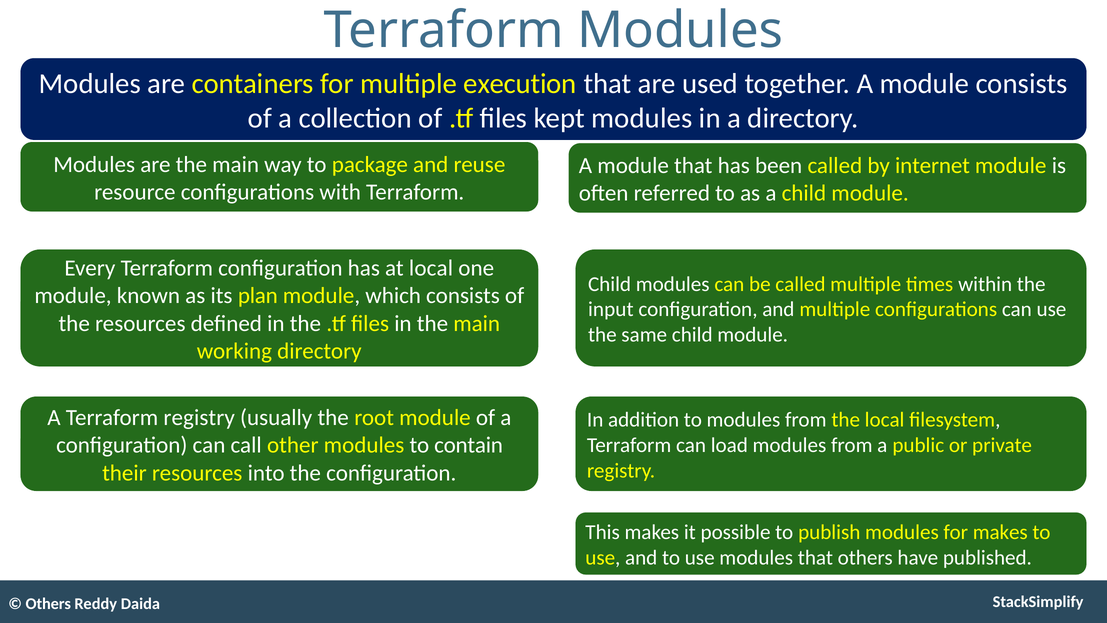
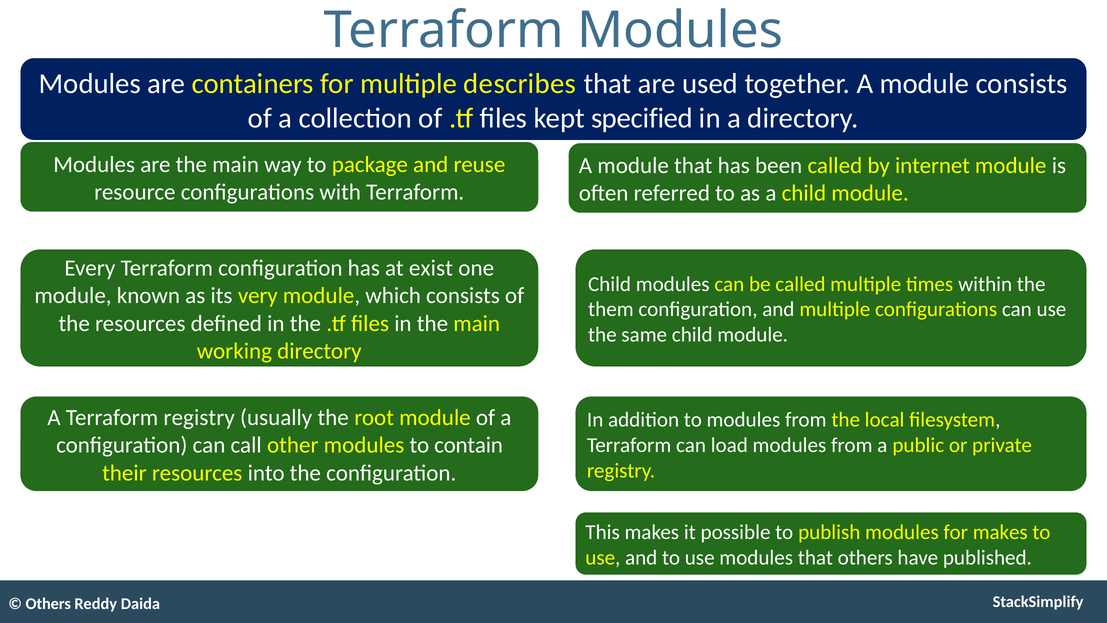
execution: execution -> describes
kept modules: modules -> specified
at local: local -> exist
plan: plan -> very
input: input -> them
